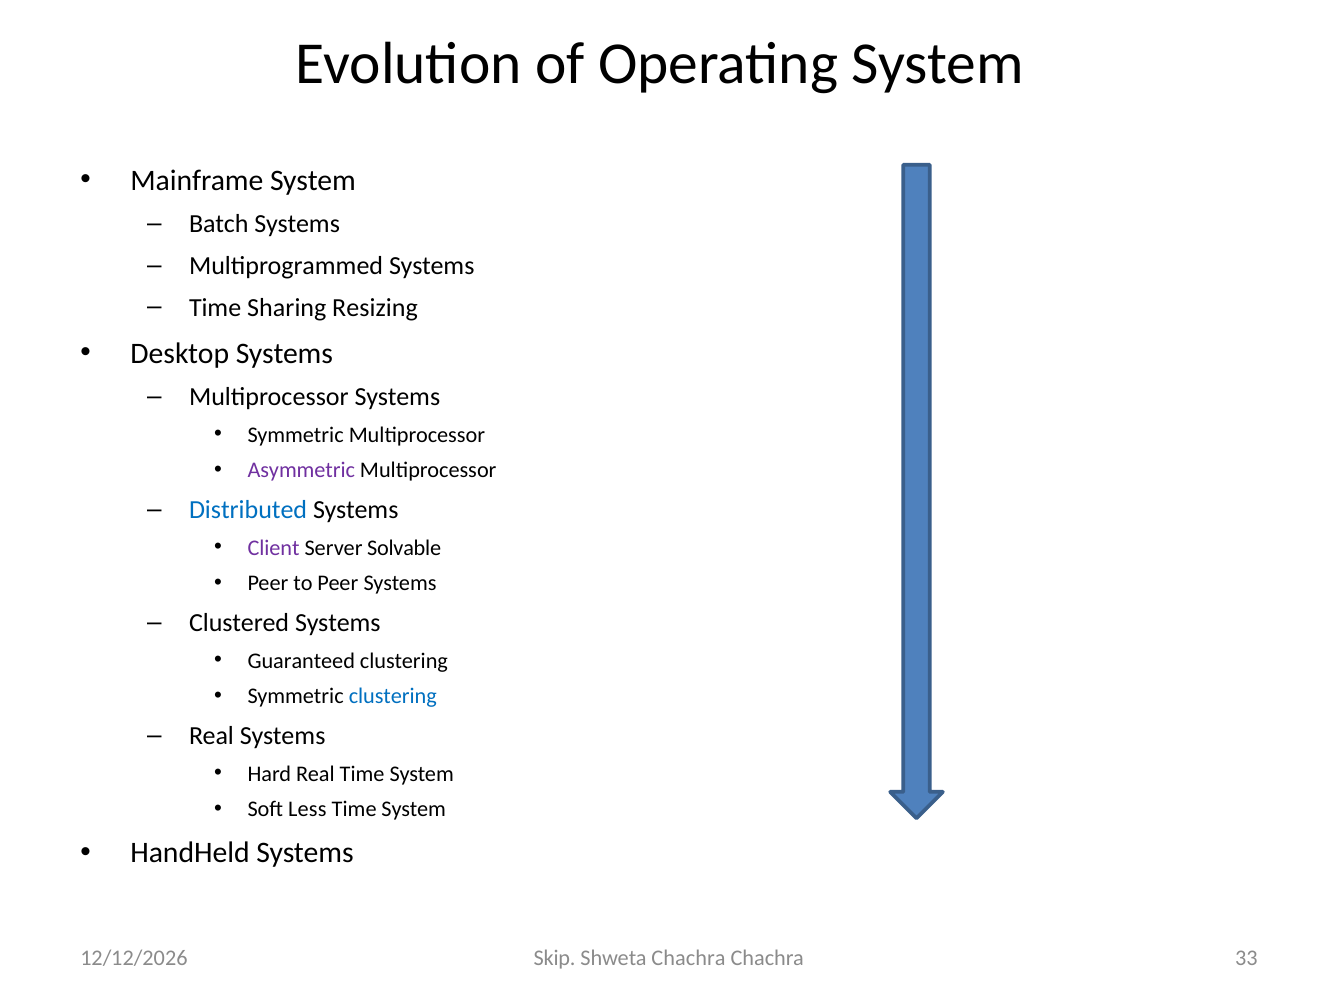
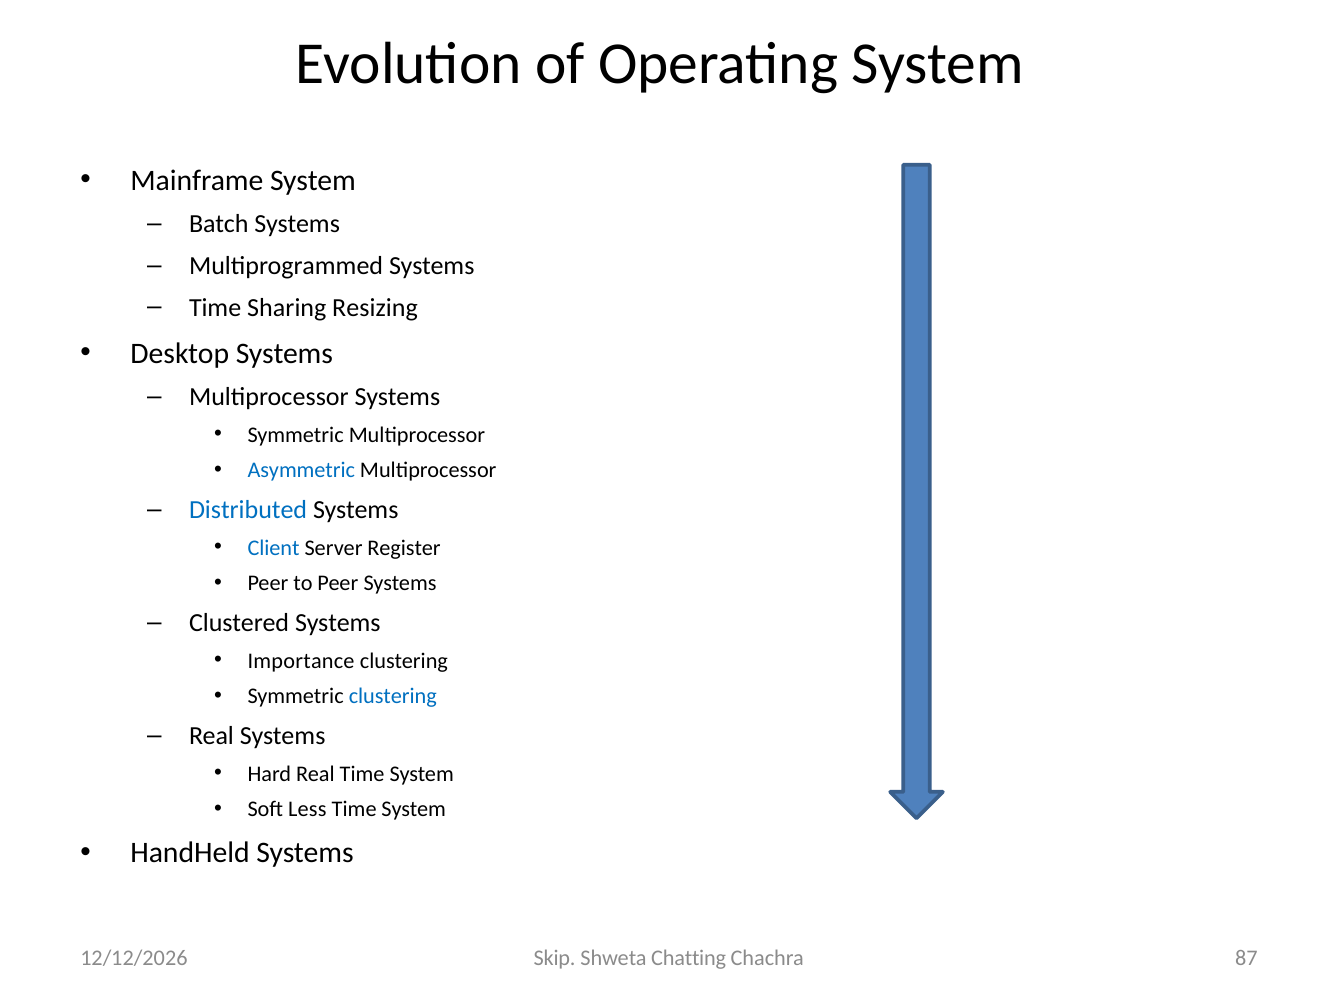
Asymmetric colour: purple -> blue
Client colour: purple -> blue
Solvable: Solvable -> Register
Guaranteed: Guaranteed -> Importance
Shweta Chachra: Chachra -> Chatting
33: 33 -> 87
